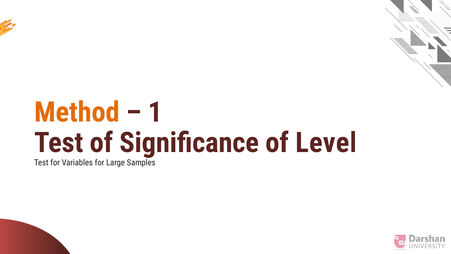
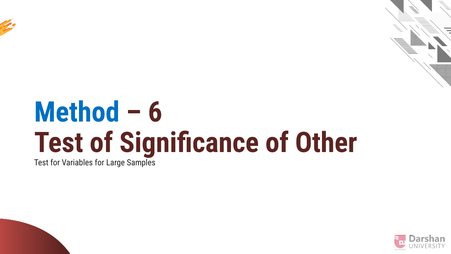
Method colour: orange -> blue
1: 1 -> 6
Level: Level -> Other
